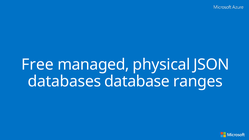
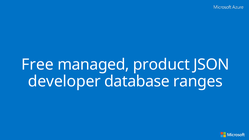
physical: physical -> product
databases: databases -> developer
